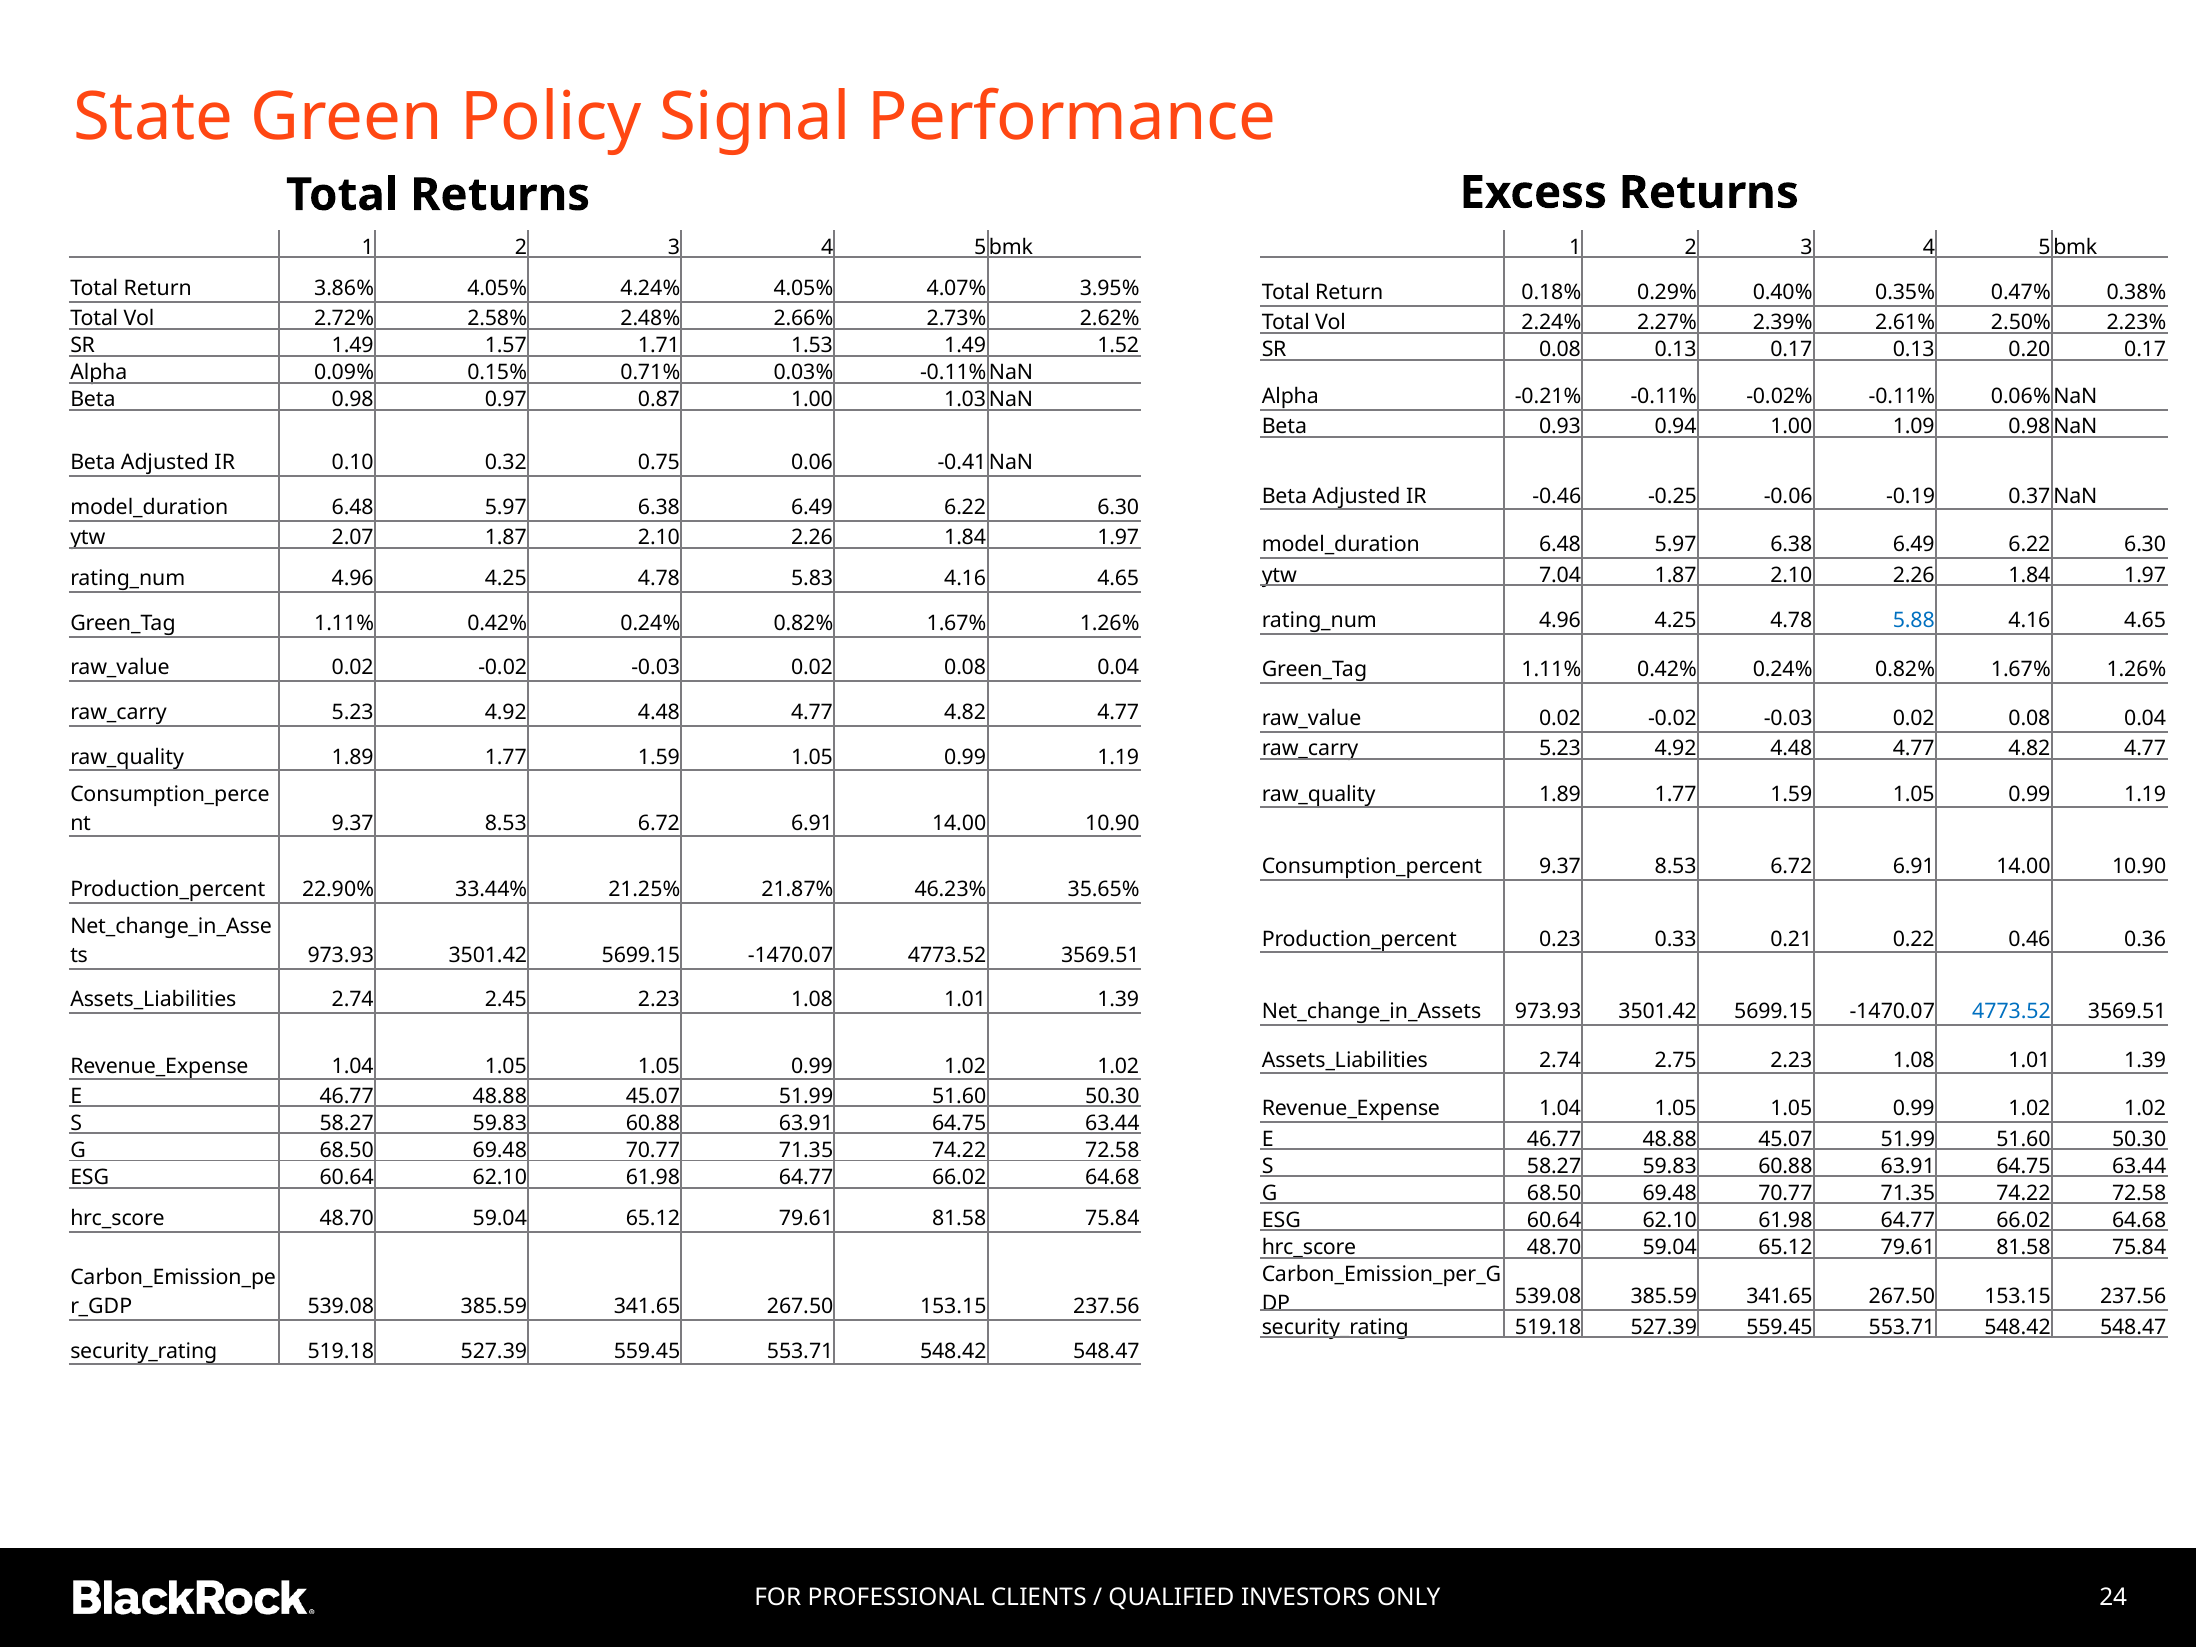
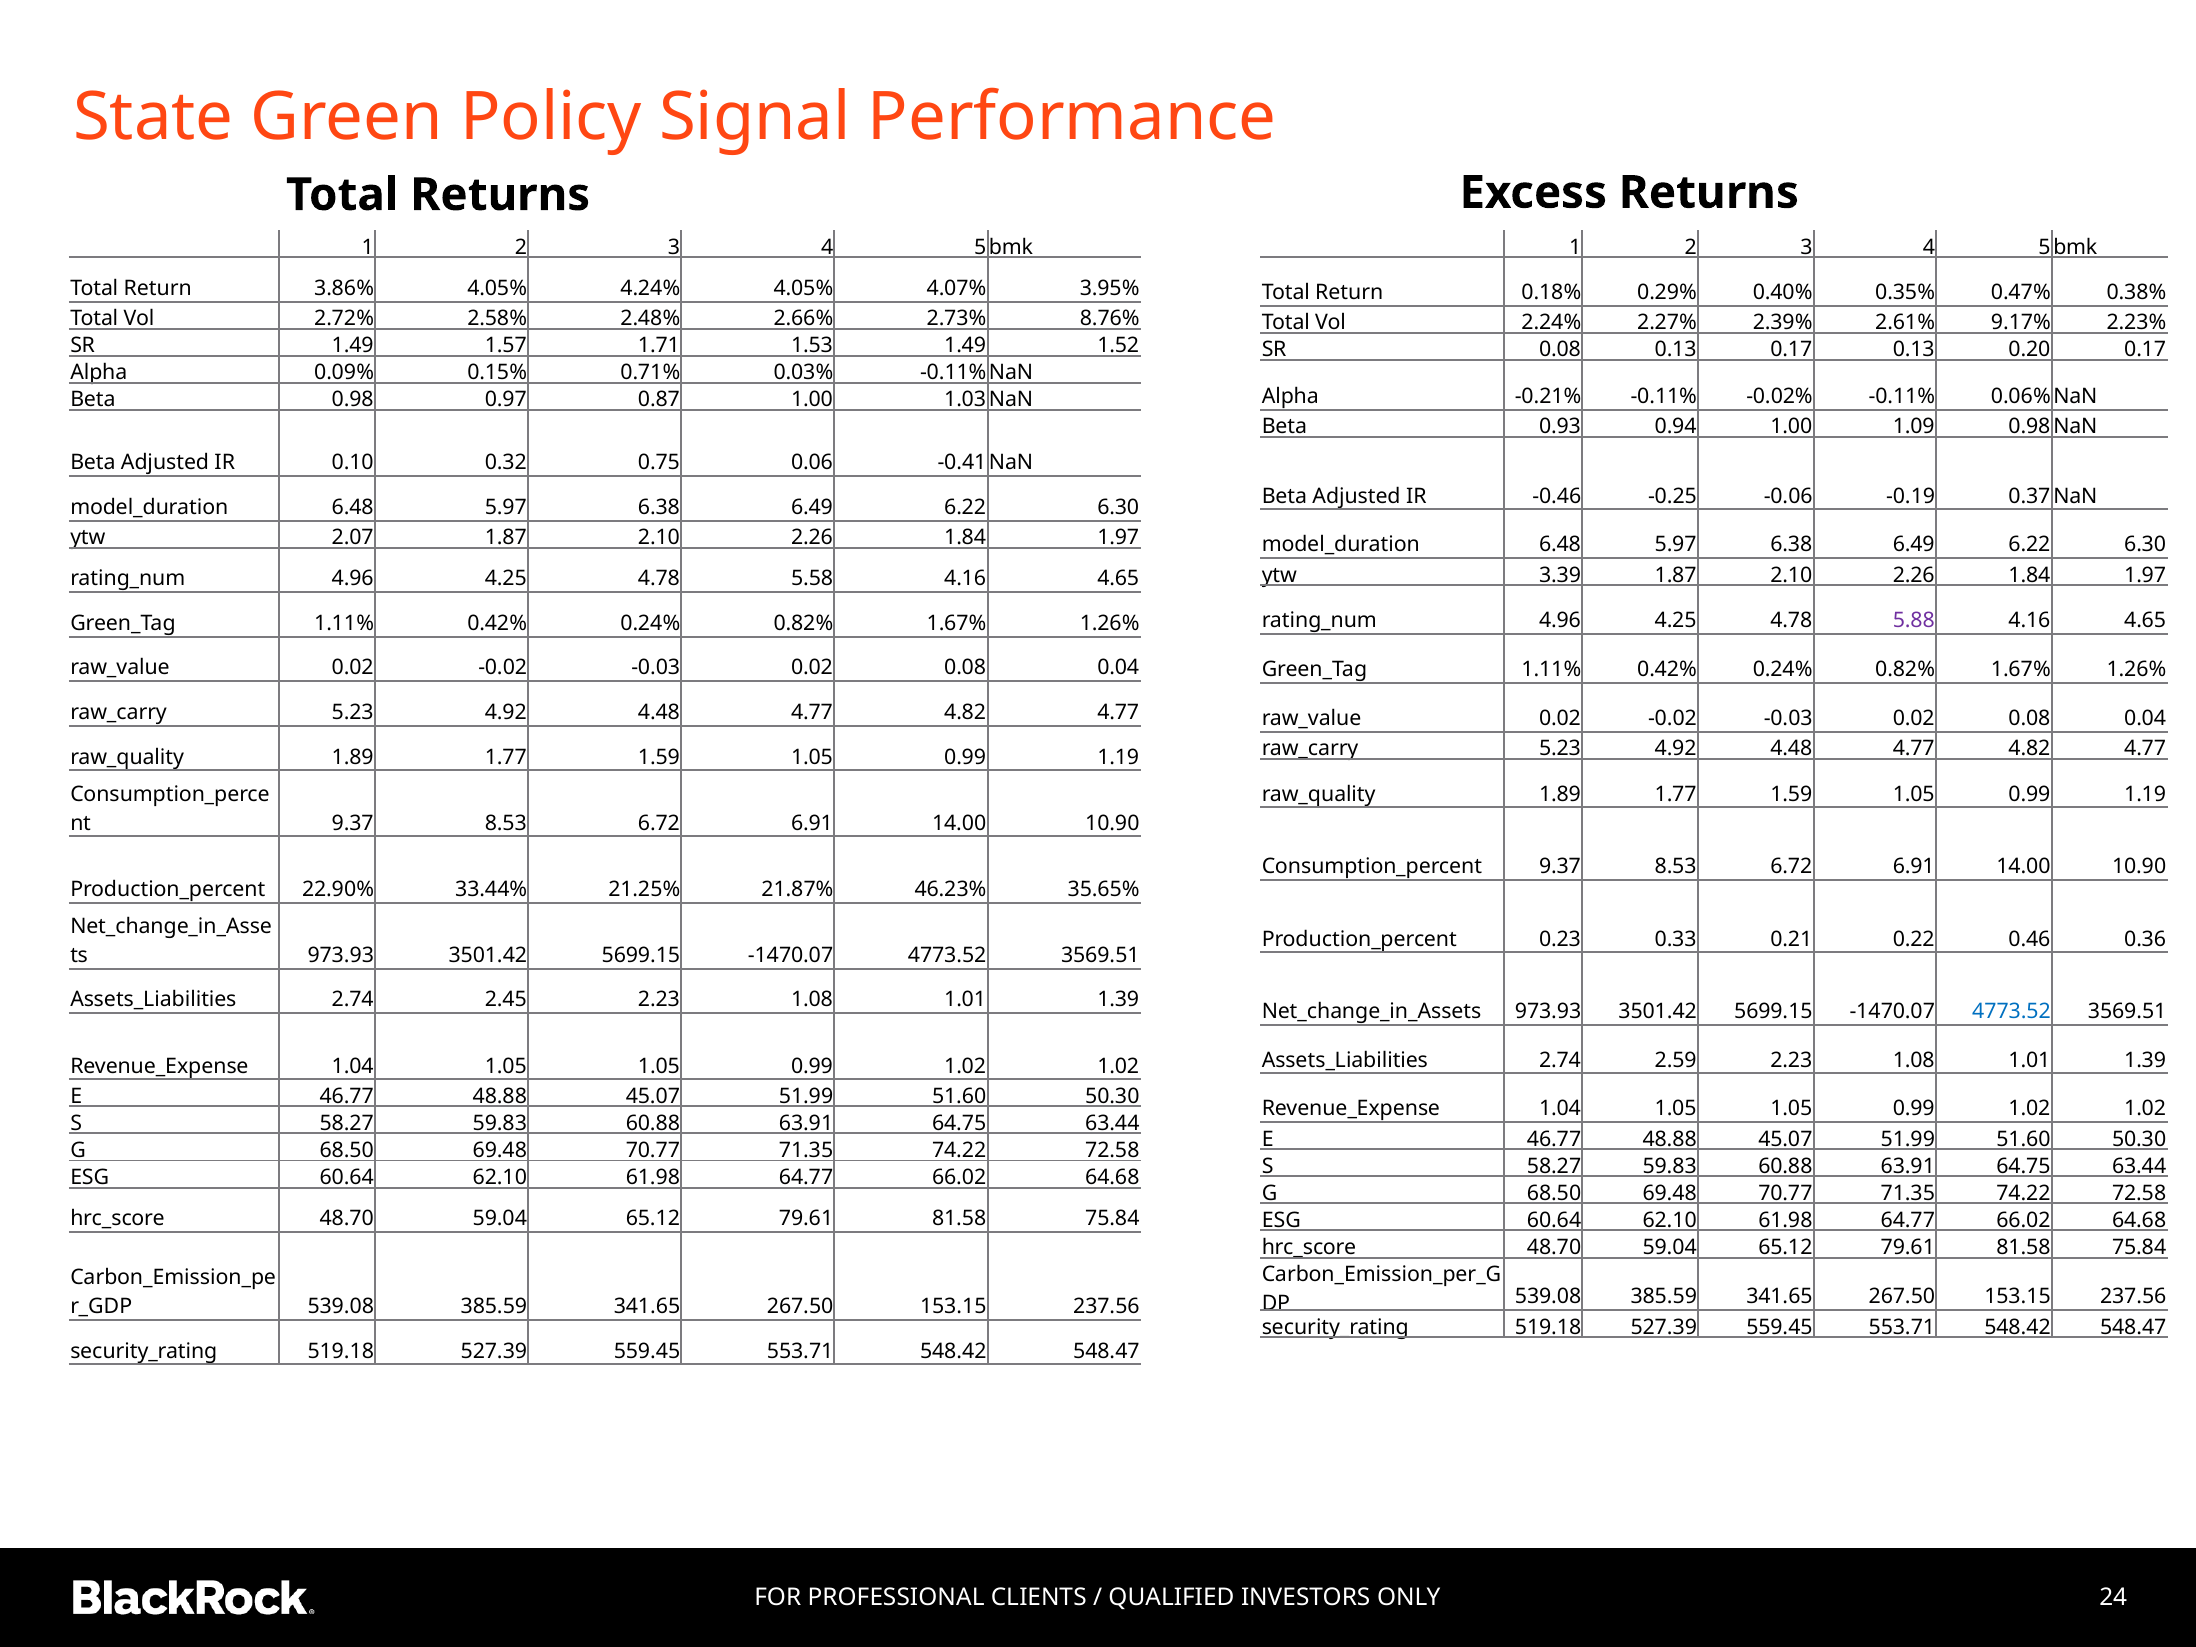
2.62%: 2.62% -> 8.76%
2.50%: 2.50% -> 9.17%
7.04: 7.04 -> 3.39
5.83: 5.83 -> 5.58
5.88 colour: blue -> purple
2.75: 2.75 -> 2.59
